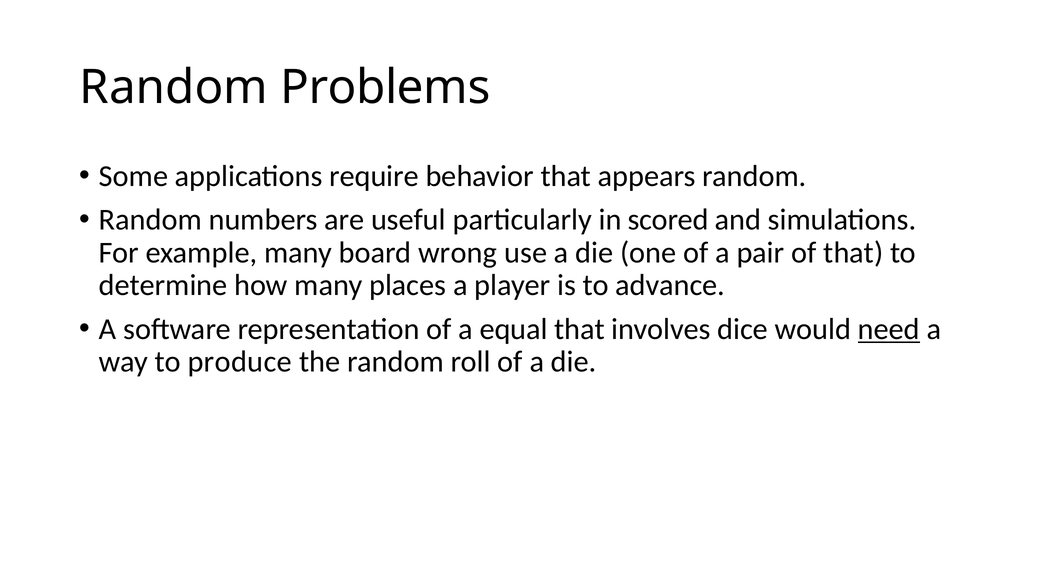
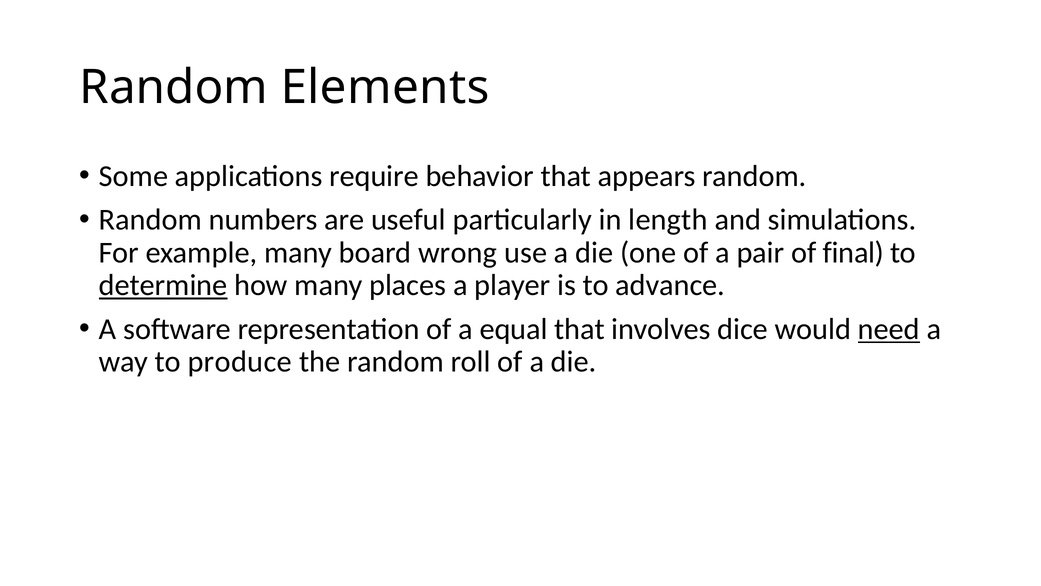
Problems: Problems -> Elements
scored: scored -> length
of that: that -> final
determine underline: none -> present
